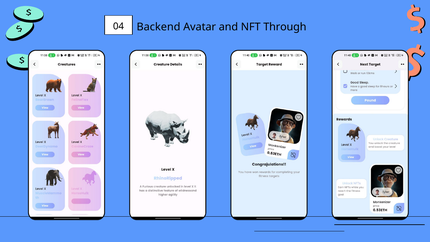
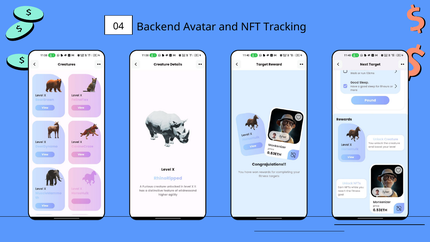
Through: Through -> Tracking
